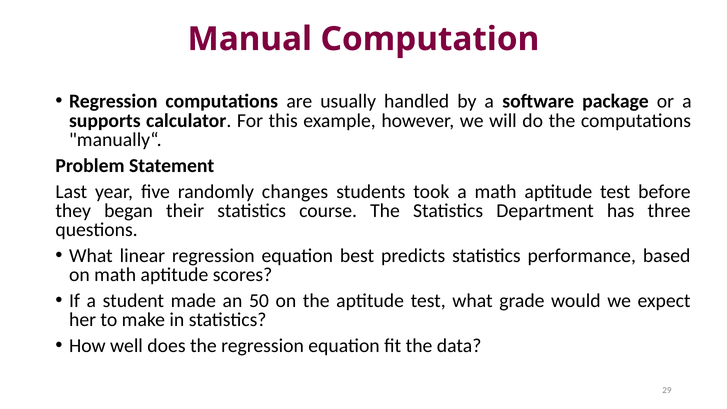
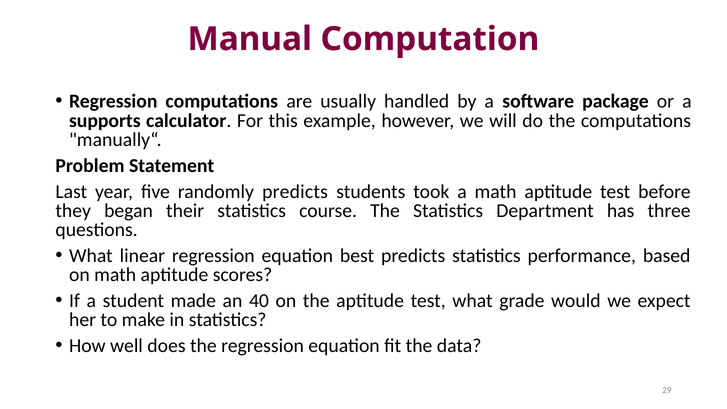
randomly changes: changes -> predicts
50: 50 -> 40
